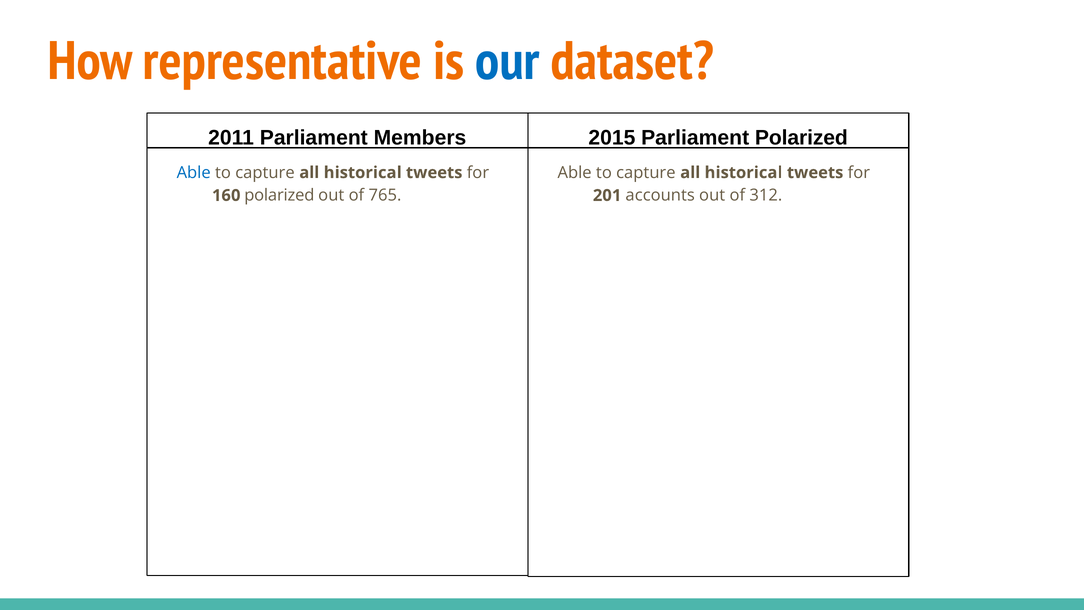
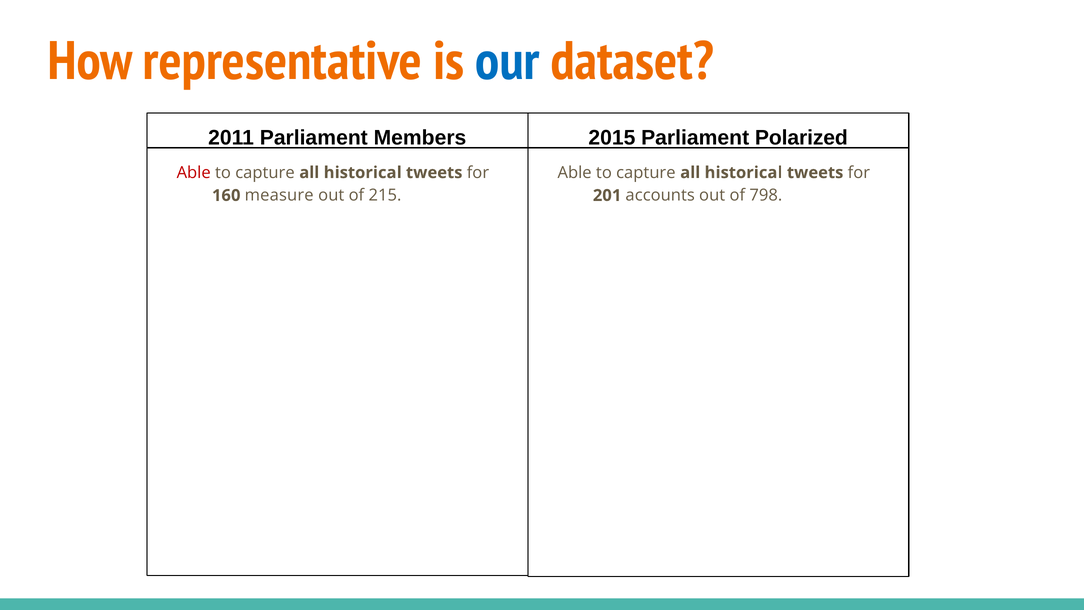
Able at (194, 173) colour: blue -> red
160 polarized: polarized -> measure
765: 765 -> 215
312: 312 -> 798
